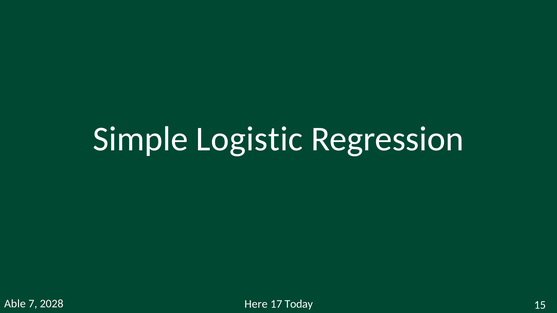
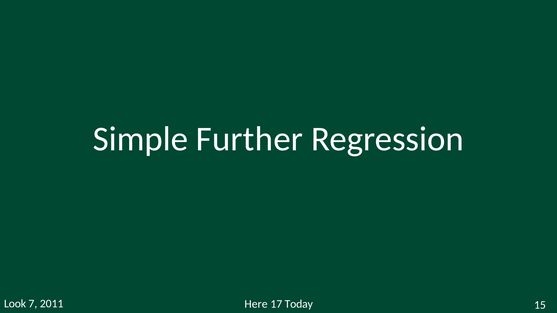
Logistic: Logistic -> Further
Able: Able -> Look
2028: 2028 -> 2011
